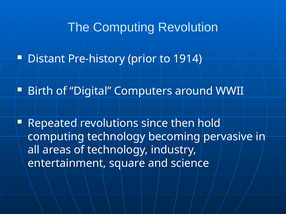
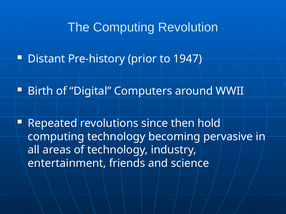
1914: 1914 -> 1947
square: square -> friends
